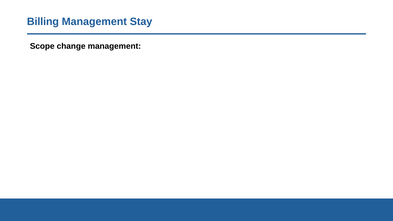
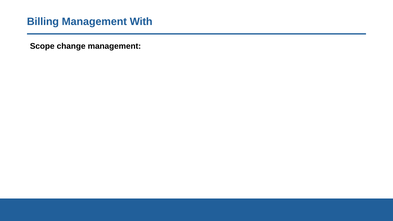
Stay: Stay -> With
